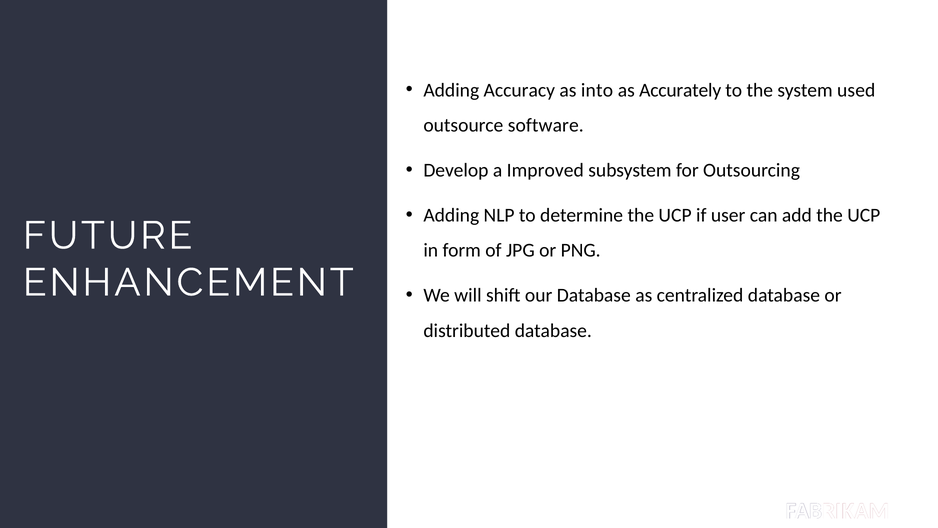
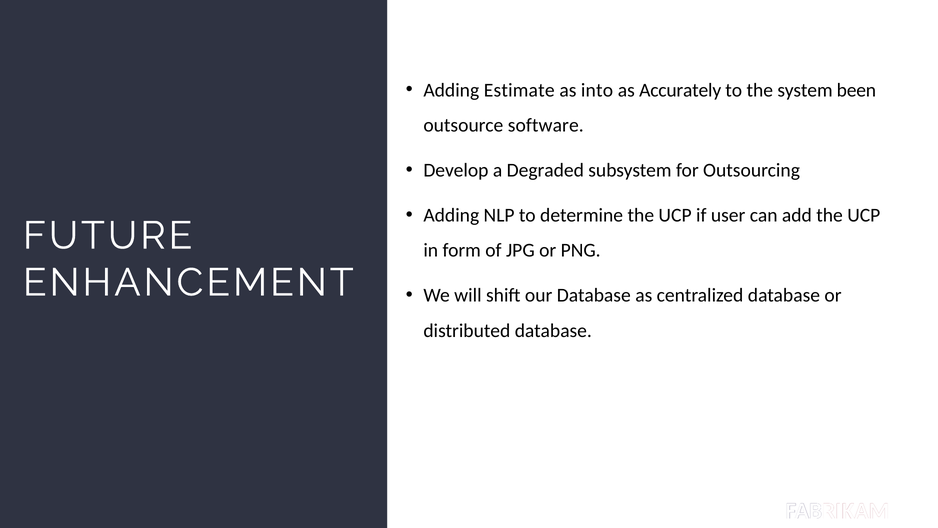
Accuracy: Accuracy -> Estimate
used: used -> been
Improved: Improved -> Degraded
